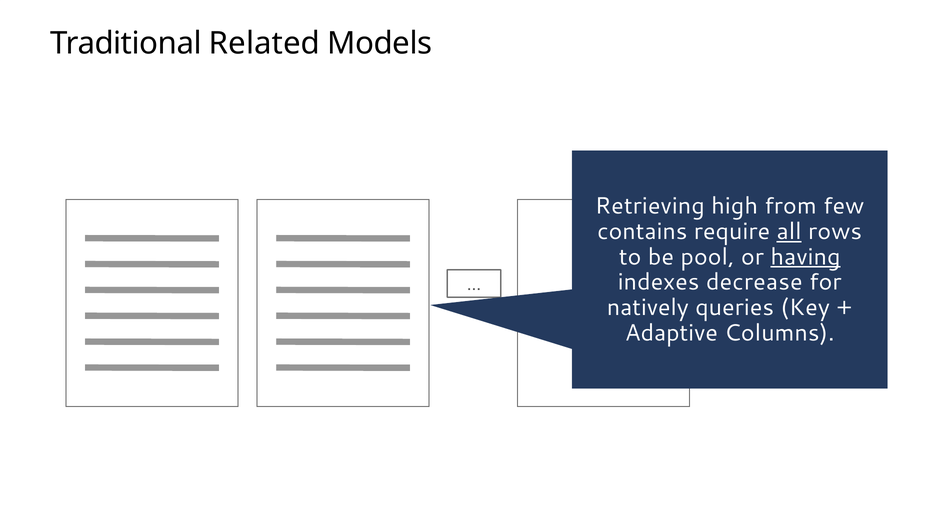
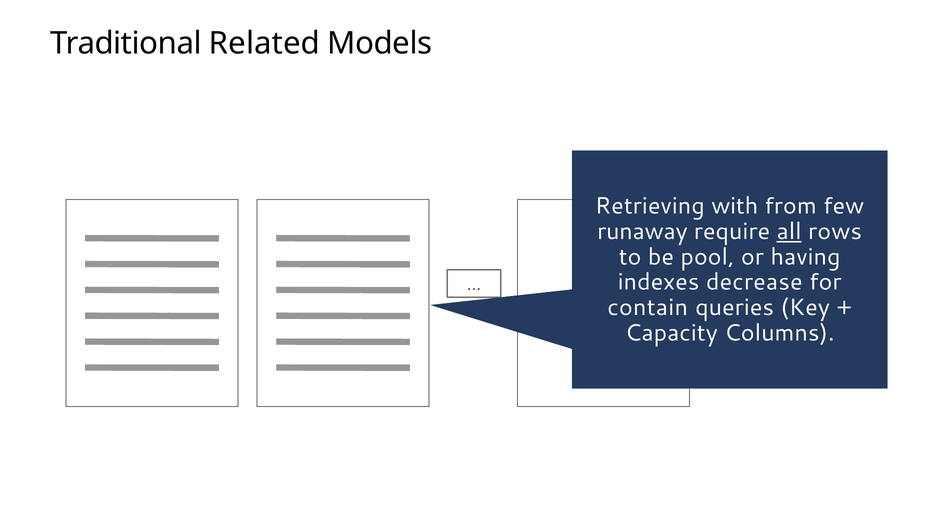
high: high -> with
contains: contains -> runaway
having underline: present -> none
natively: natively -> contain
Adaptive: Adaptive -> Capacity
